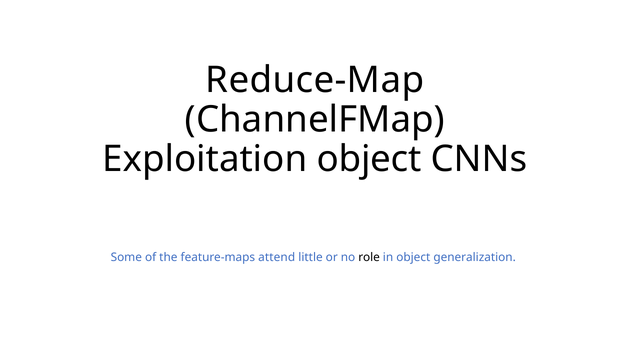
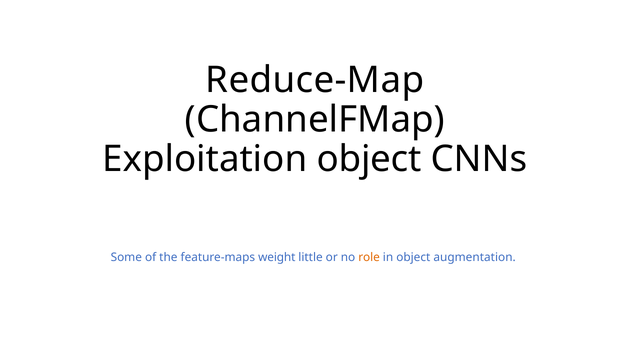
attend: attend -> weight
role colour: black -> orange
generalization: generalization -> augmentation
